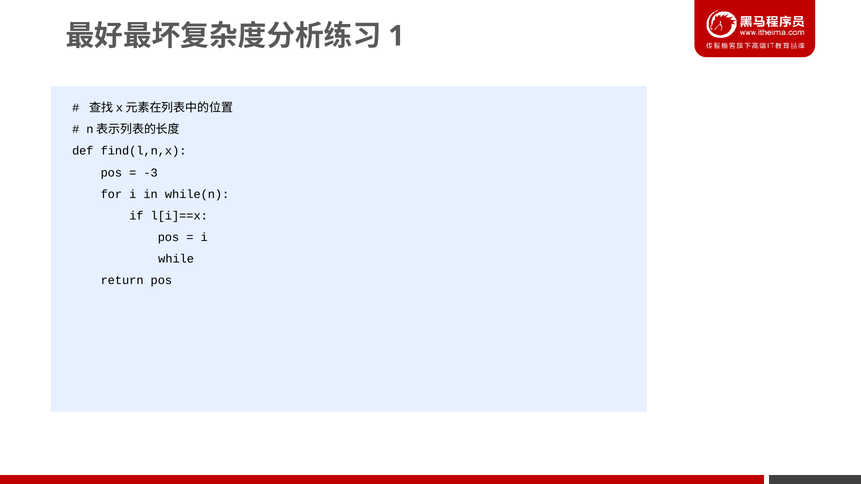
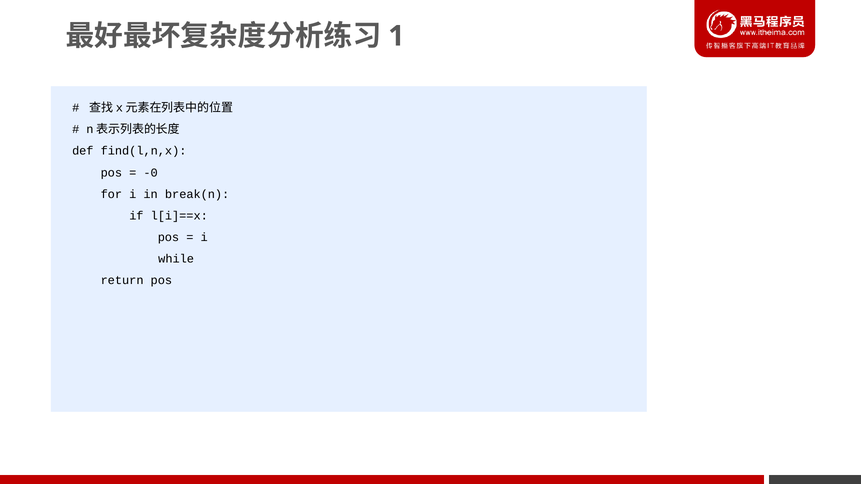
-3: -3 -> -0
while(n: while(n -> break(n
